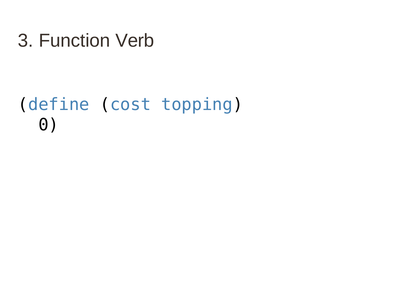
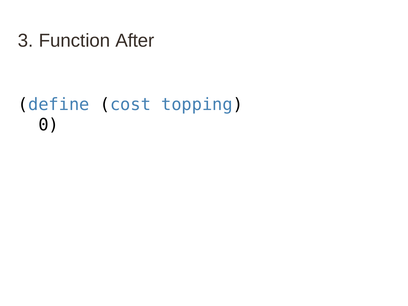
Verb: Verb -> After
